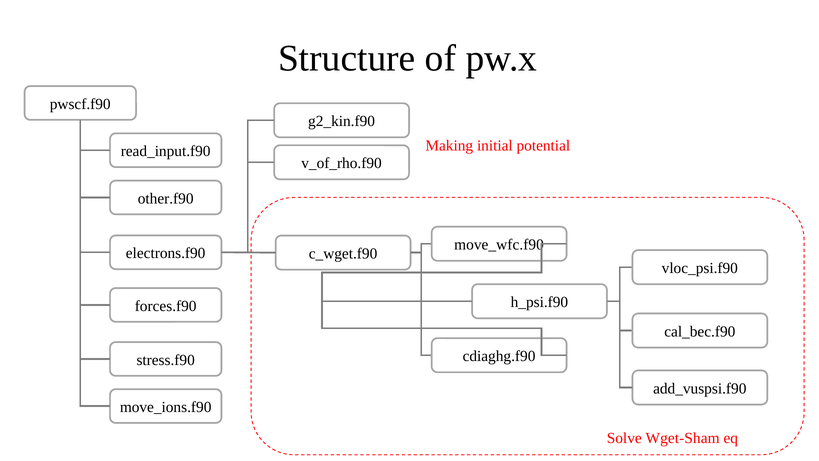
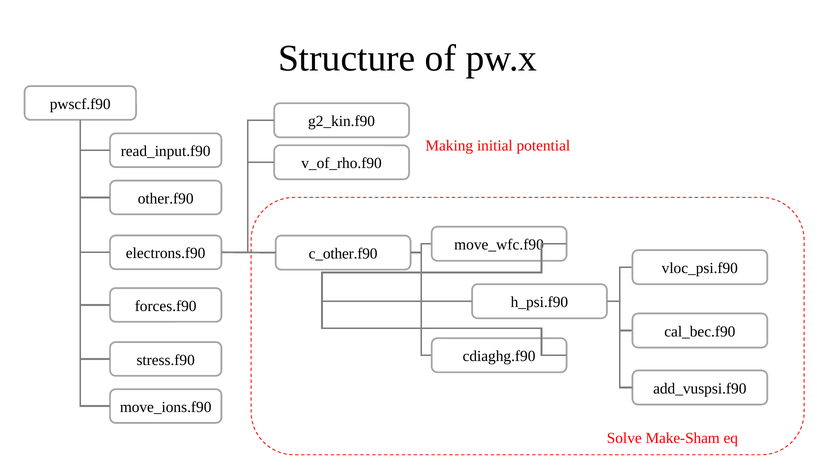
c_wget.f90: c_wget.f90 -> c_other.f90
Wget-Sham: Wget-Sham -> Make-Sham
